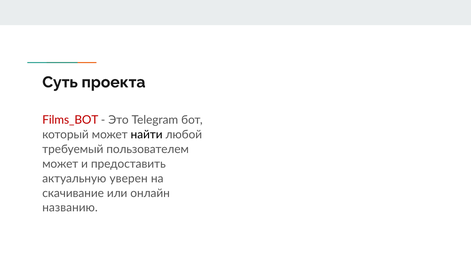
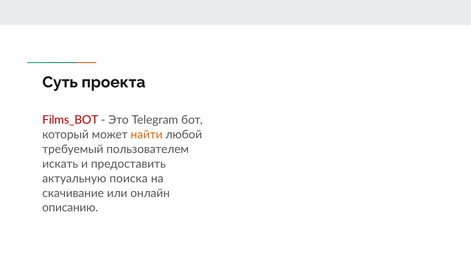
найти colour: black -> orange
может at (60, 164): может -> искать
уверен: уверен -> поиска
названию: названию -> описанию
